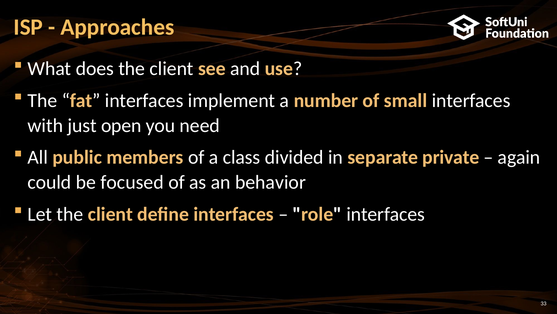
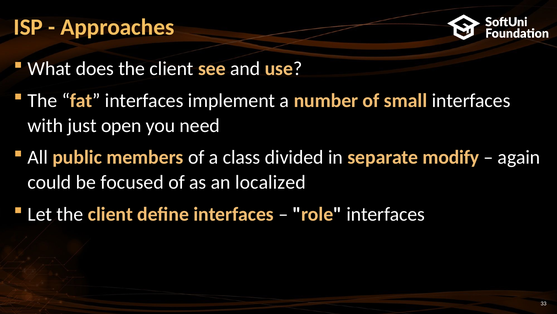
private: private -> modify
behavior: behavior -> localized
